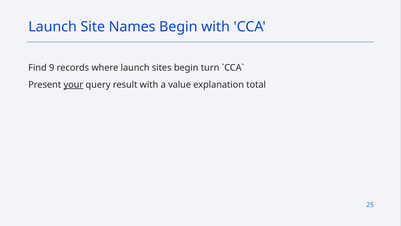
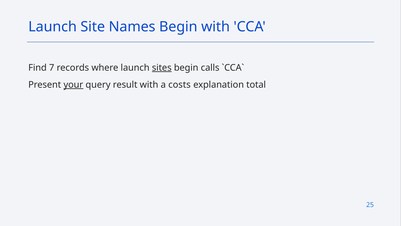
9: 9 -> 7
sites underline: none -> present
turn: turn -> calls
value: value -> costs
